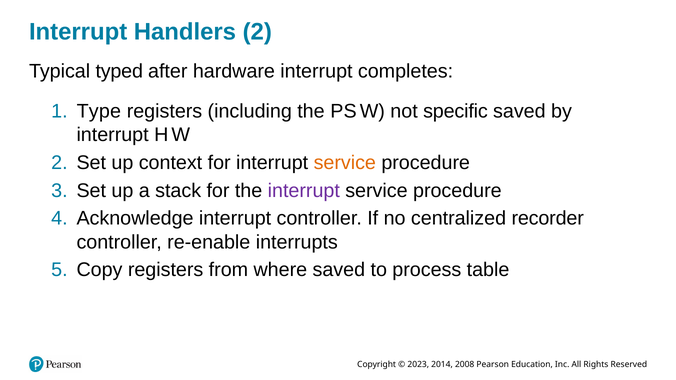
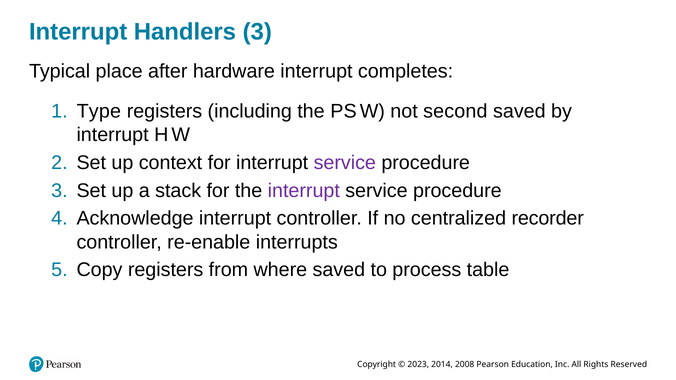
Handlers 2: 2 -> 3
typed: typed -> place
specific: specific -> second
service at (345, 163) colour: orange -> purple
